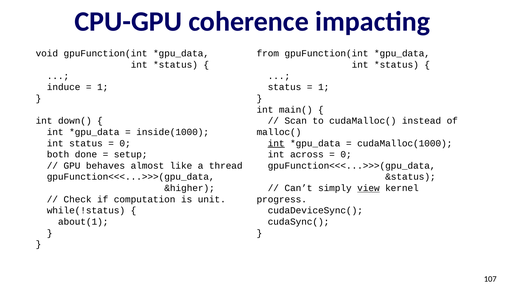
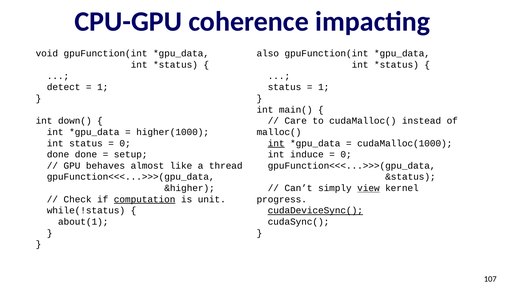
from: from -> also
induce: induce -> detect
Scan: Scan -> Care
inside(1000: inside(1000 -> higher(1000
both at (58, 155): both -> done
across: across -> induce
computation underline: none -> present
cudaDeviceSync( underline: none -> present
